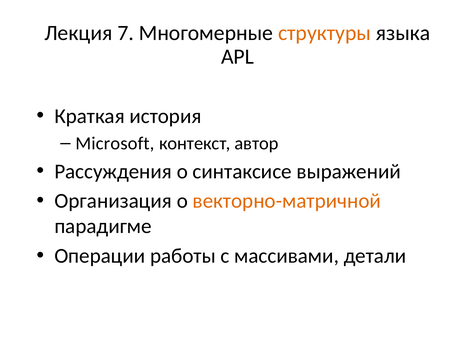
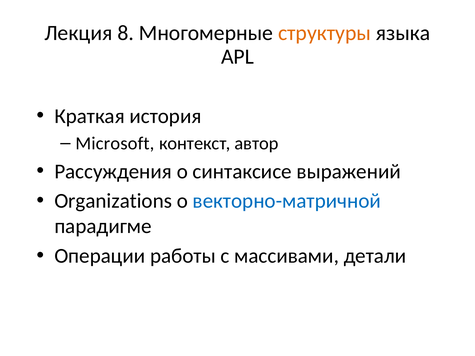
7: 7 -> 8
Организация: Организация -> Organizations
векторно-матричной colour: orange -> blue
